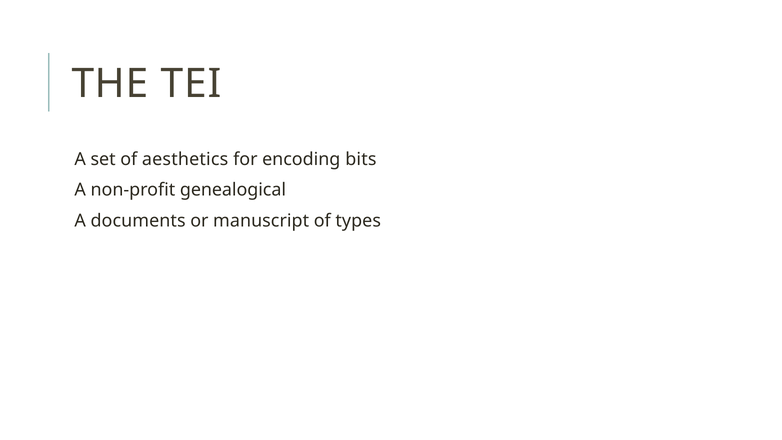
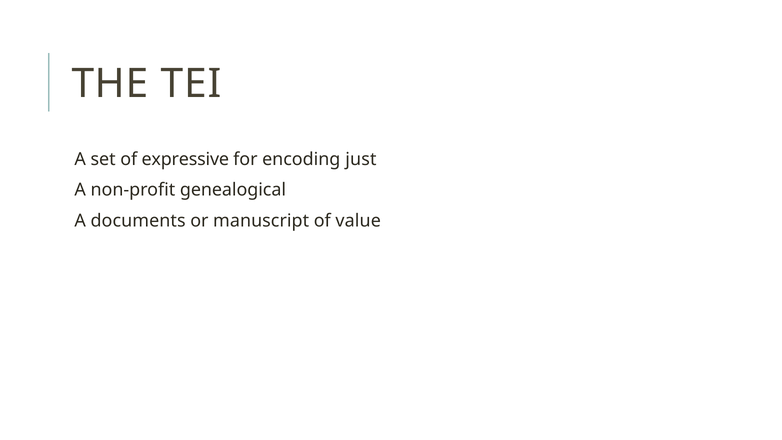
aesthetics: aesthetics -> expressive
bits: bits -> just
types: types -> value
